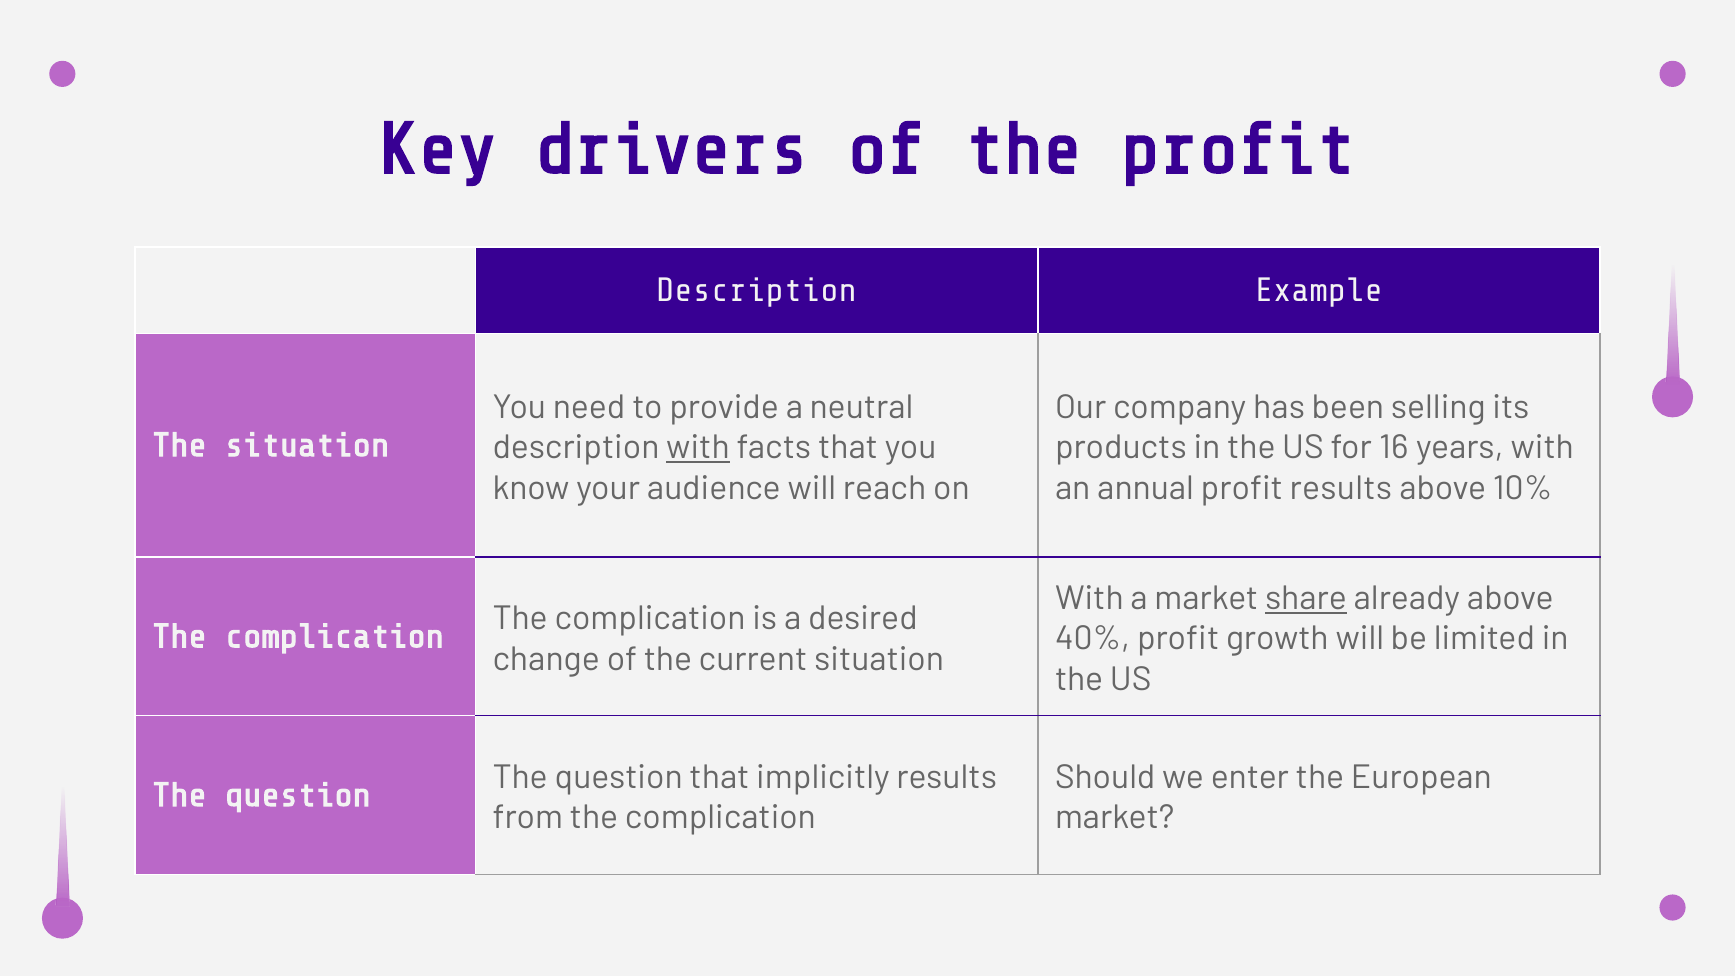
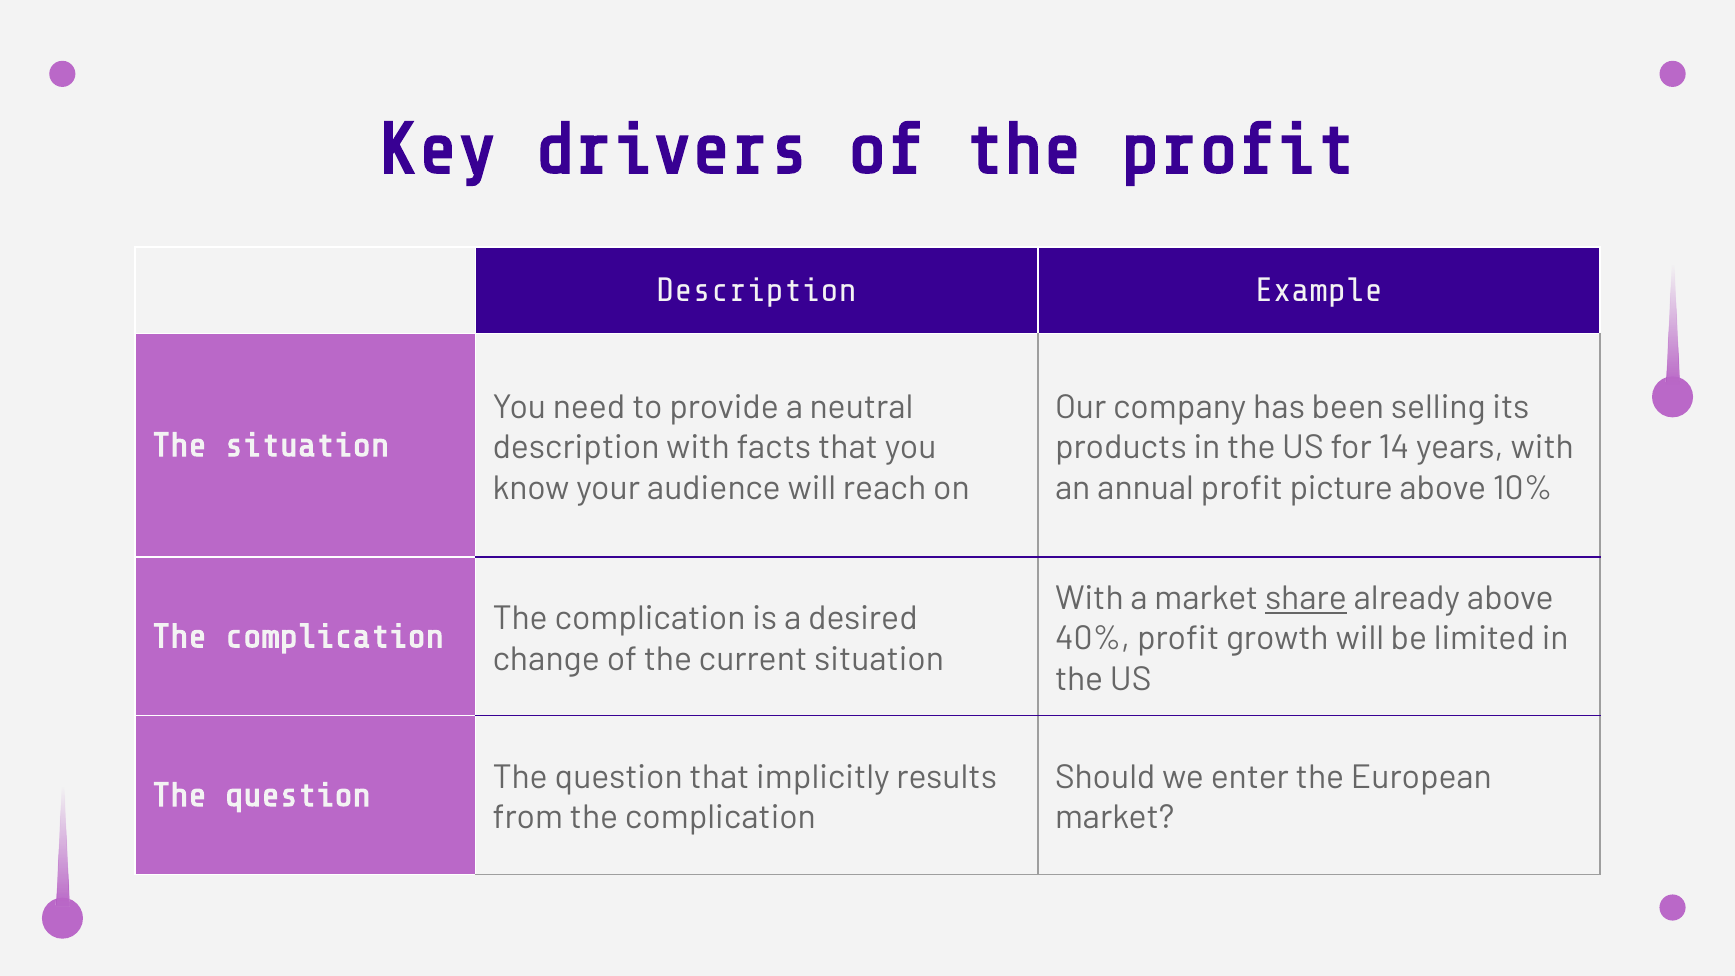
with at (698, 448) underline: present -> none
16: 16 -> 14
profit results: results -> picture
